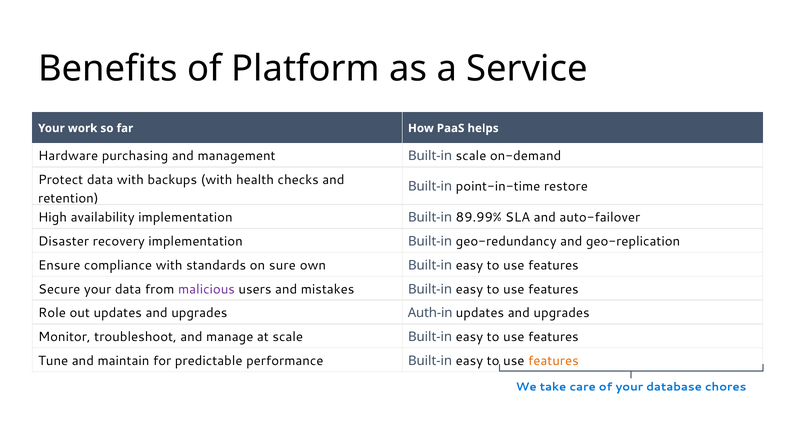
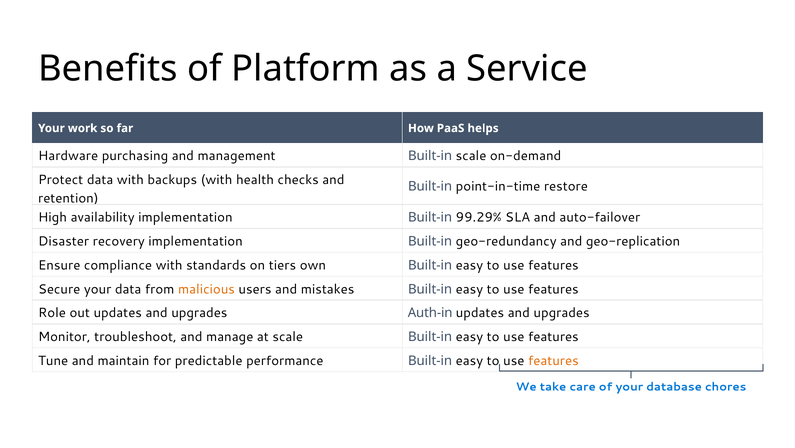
89.99%: 89.99% -> 99.29%
sure: sure -> tiers
malicious colour: purple -> orange
